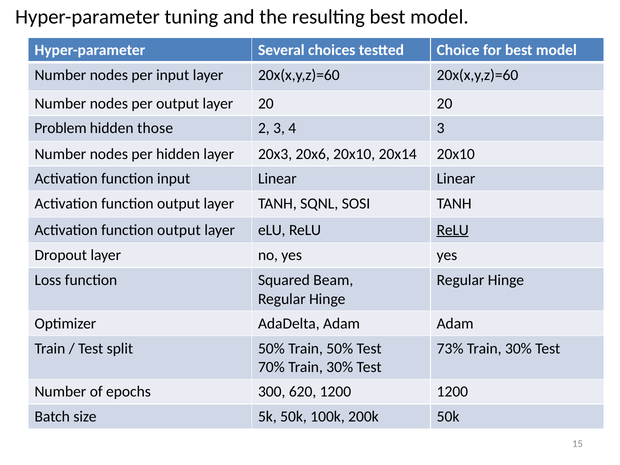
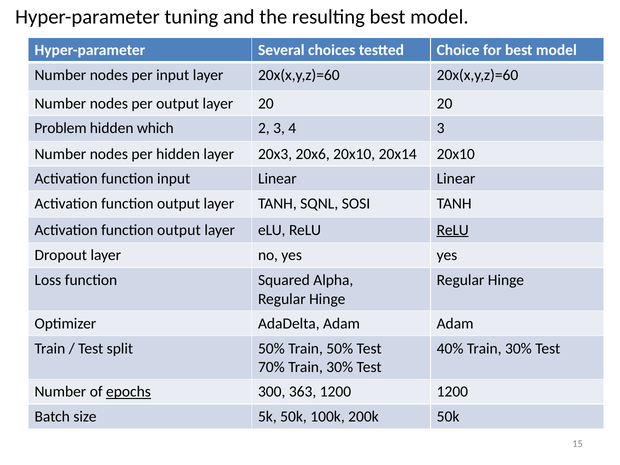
those: those -> which
Beam: Beam -> Alpha
73%: 73% -> 40%
epochs underline: none -> present
620: 620 -> 363
